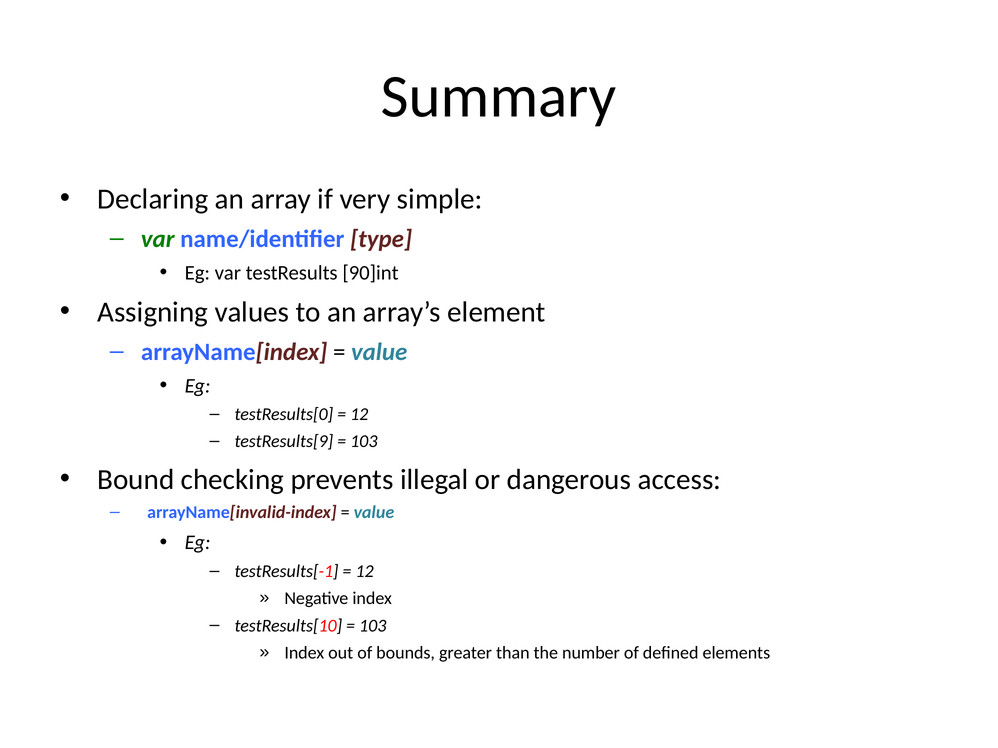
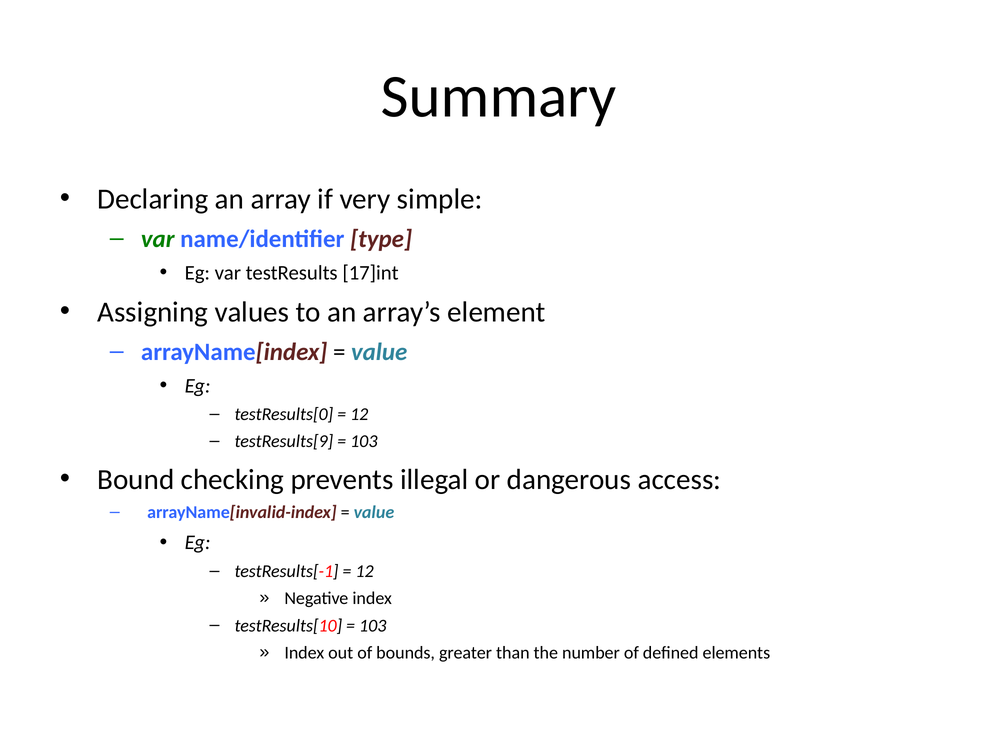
90]int: 90]int -> 17]int
